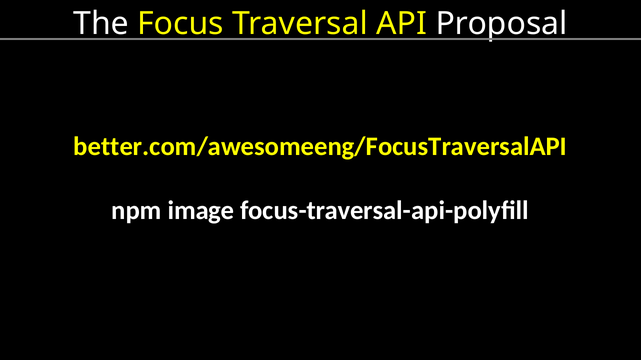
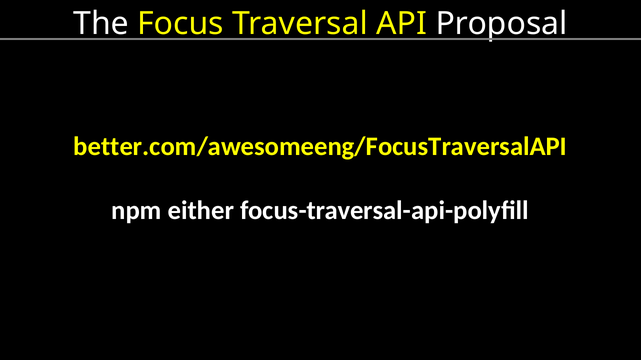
image: image -> either
